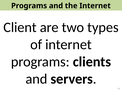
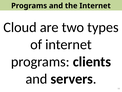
Client: Client -> Cloud
